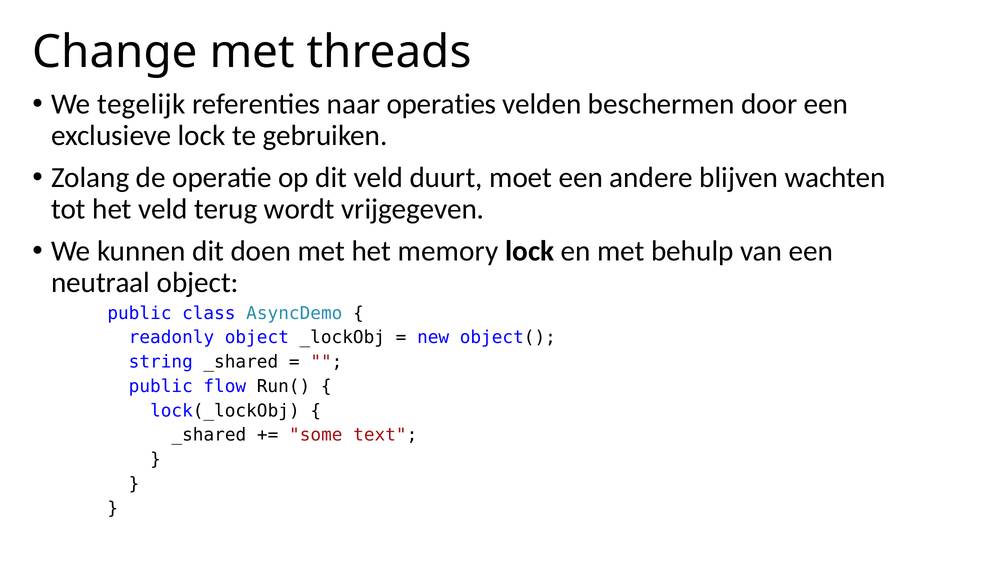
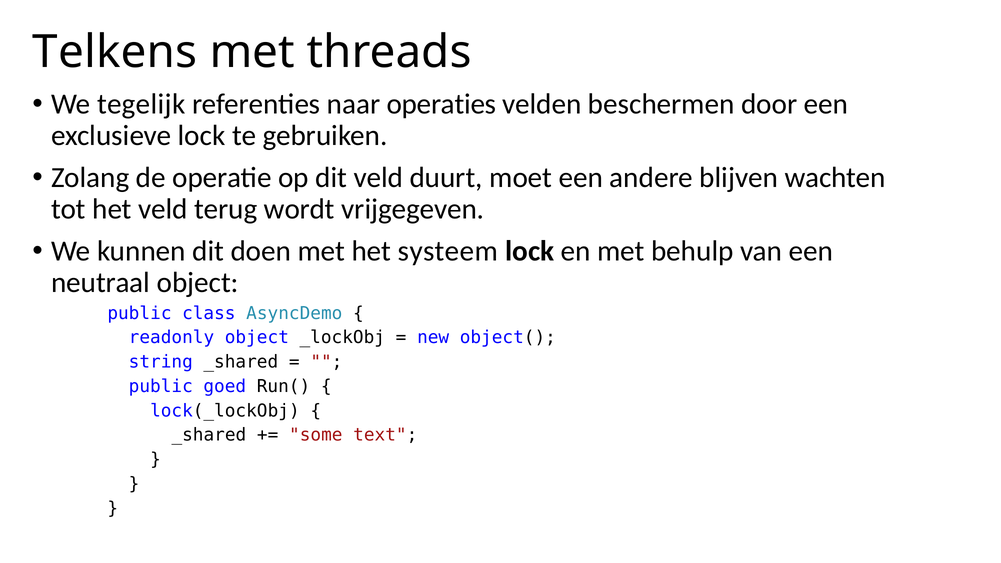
Change: Change -> Telkens
memory: memory -> systeem
flow: flow -> goed
